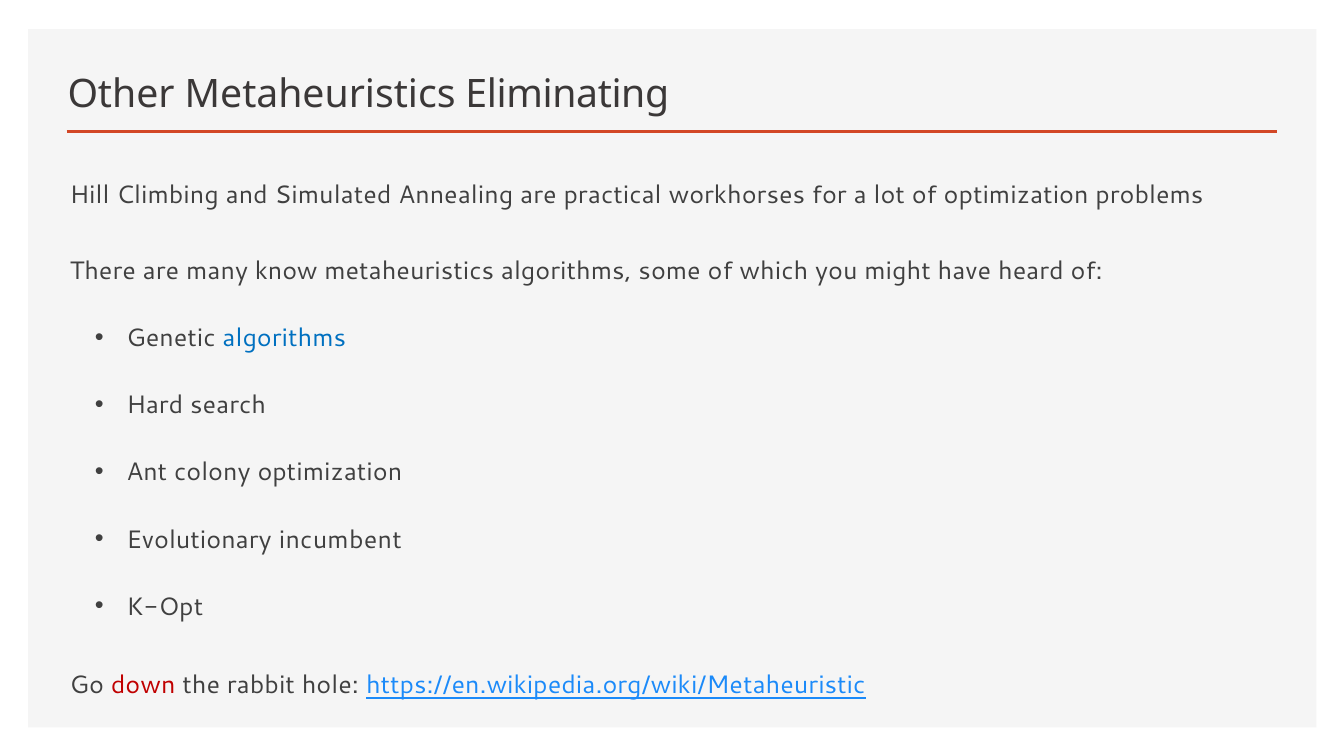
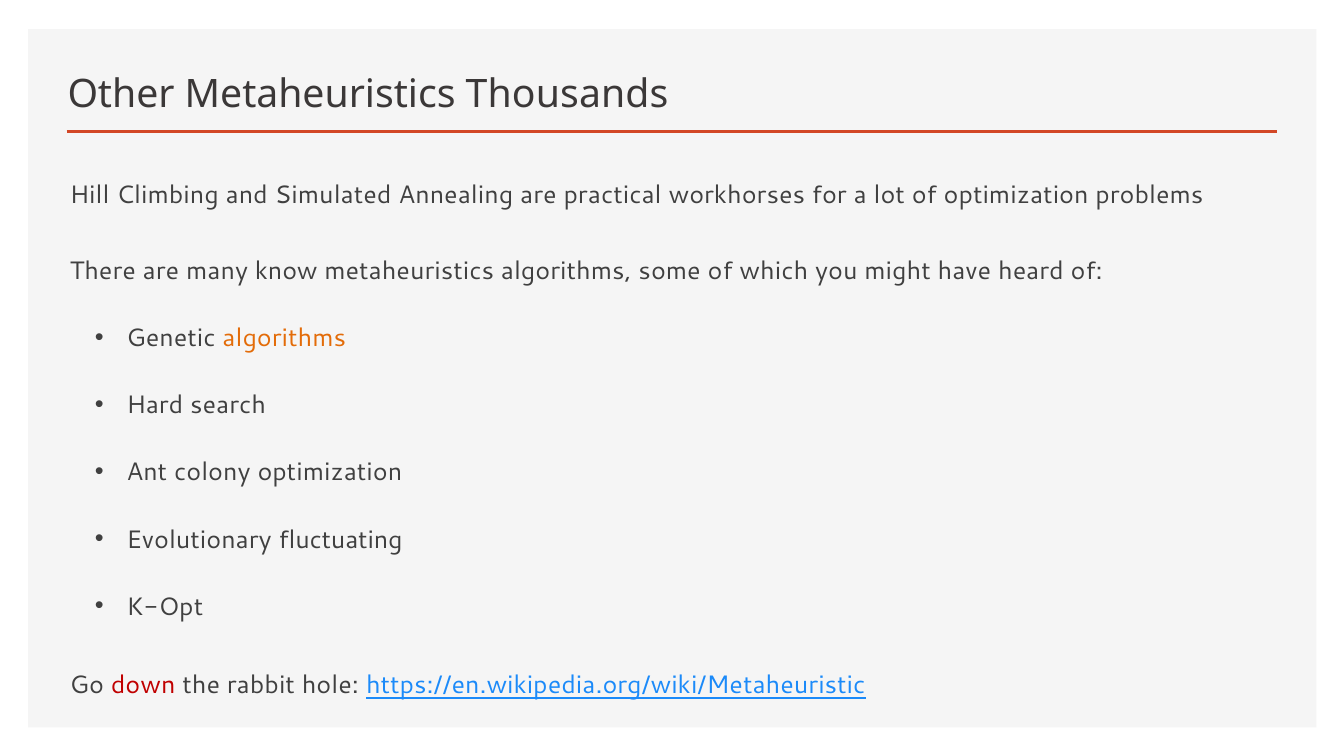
Eliminating: Eliminating -> Thousands
algorithms at (284, 339) colour: blue -> orange
incumbent: incumbent -> fluctuating
